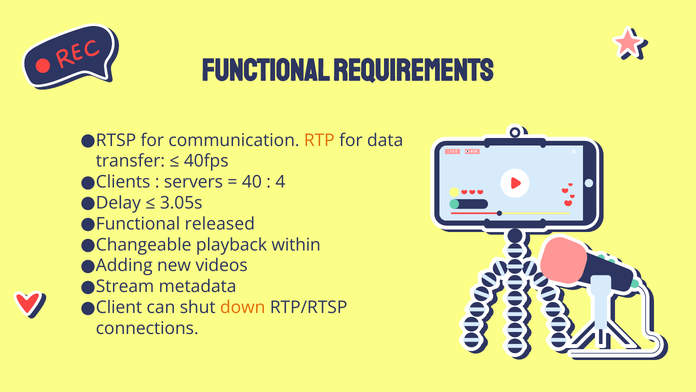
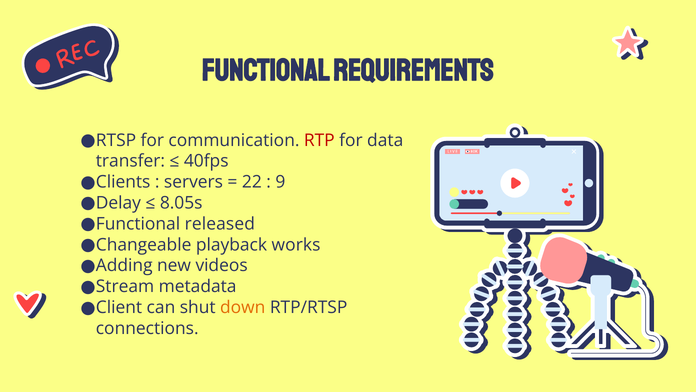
RTP colour: orange -> red
40: 40 -> 22
4: 4 -> 9
3.05s: 3.05s -> 8.05s
within: within -> works
